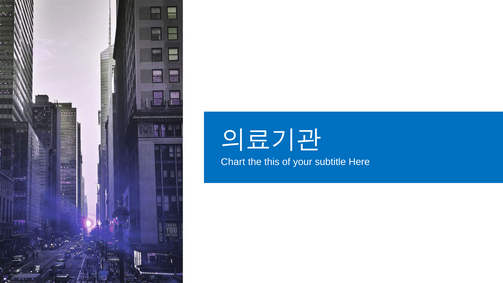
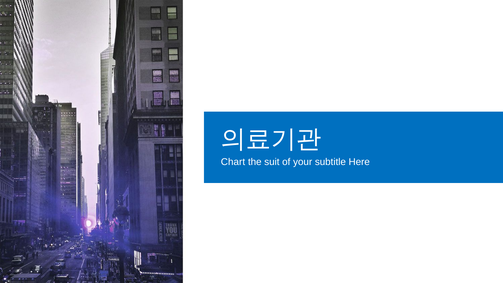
this: this -> suit
